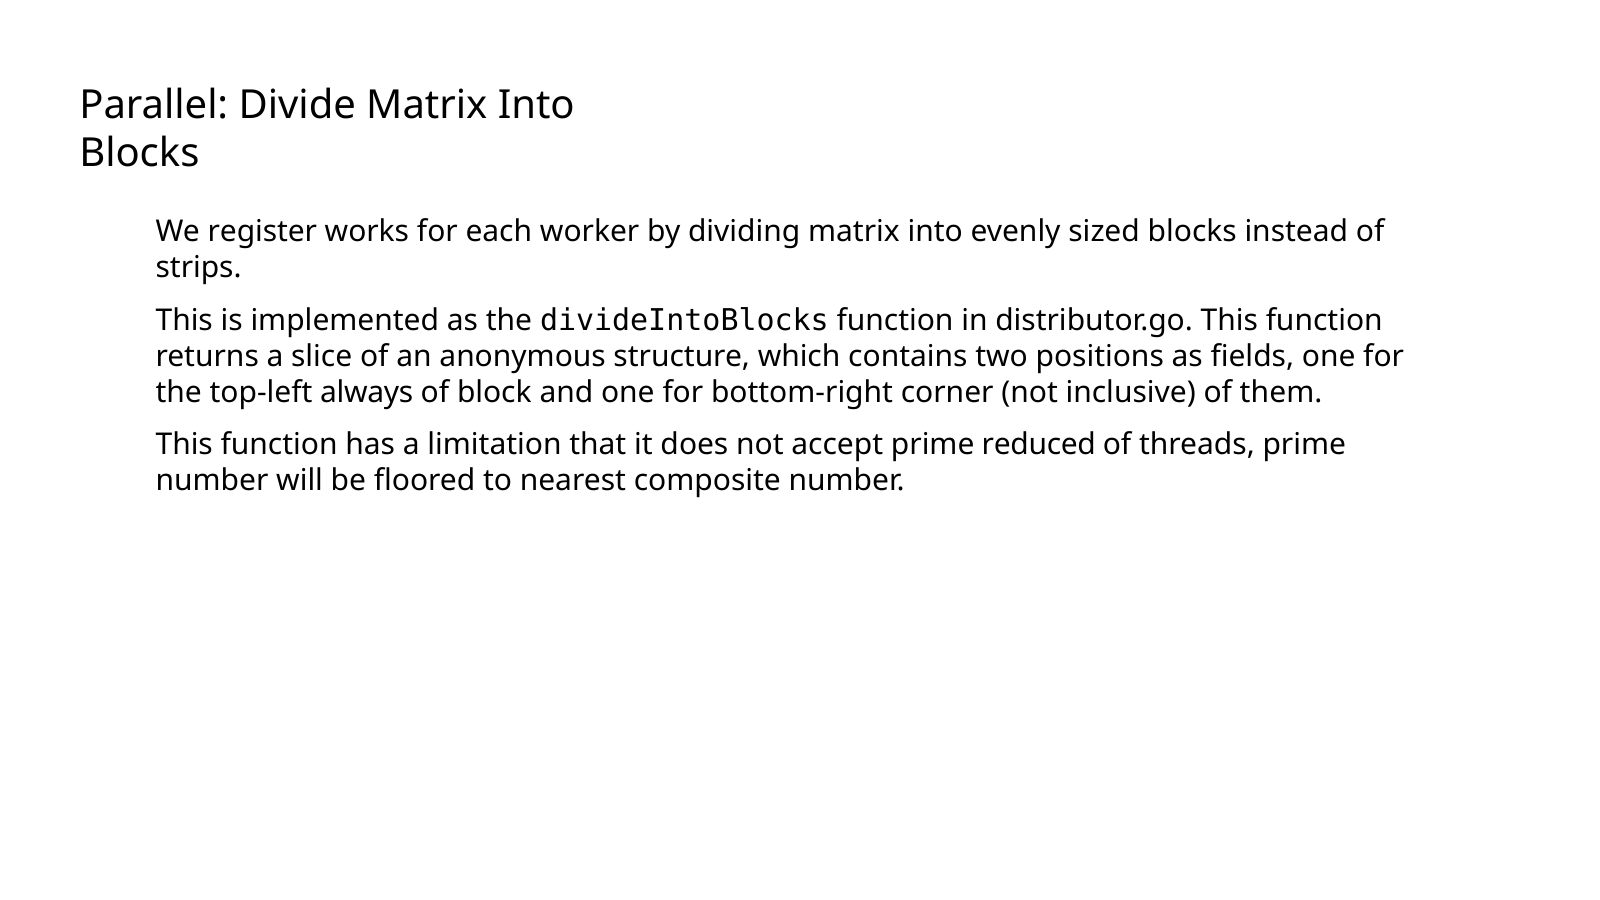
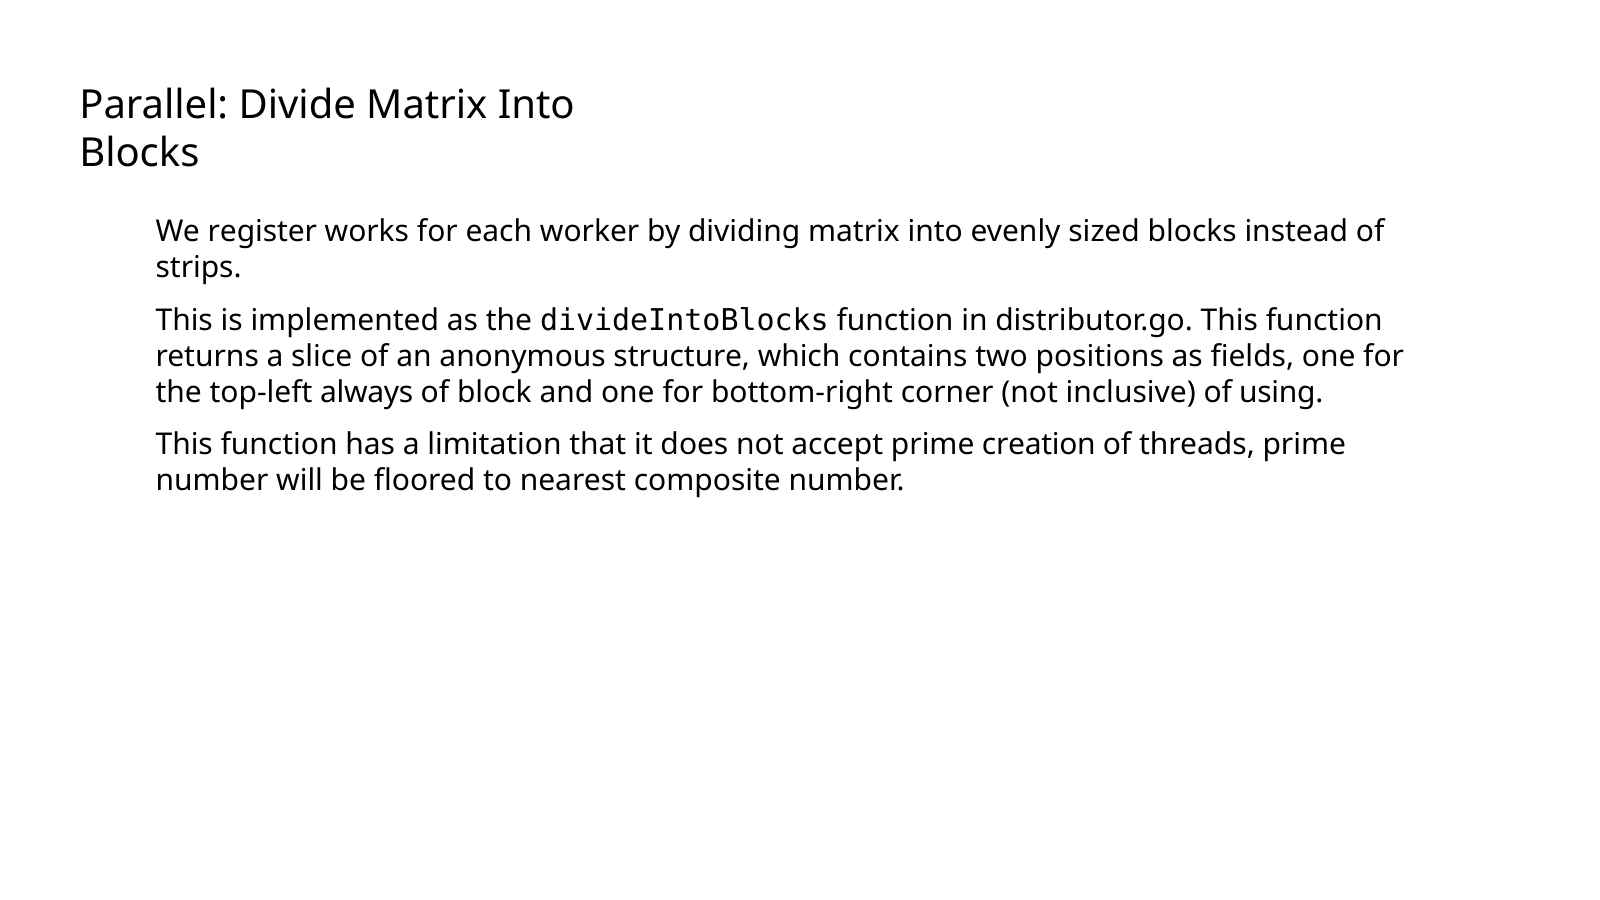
them: them -> using
reduced: reduced -> creation
